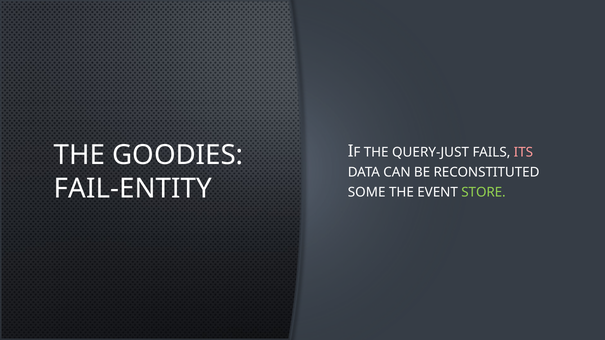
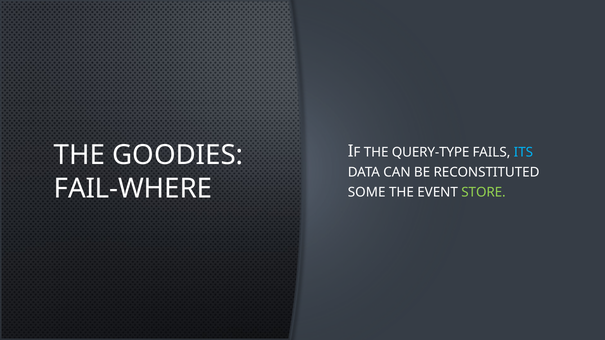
QUERY-JUST: QUERY-JUST -> QUERY-TYPE
ITS colour: pink -> light blue
FAIL-ENTITY: FAIL-ENTITY -> FAIL-WHERE
